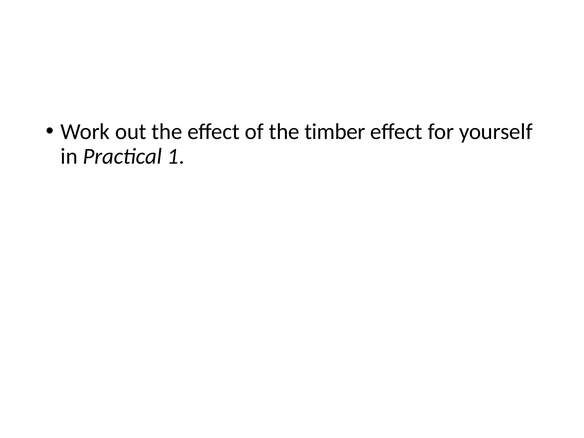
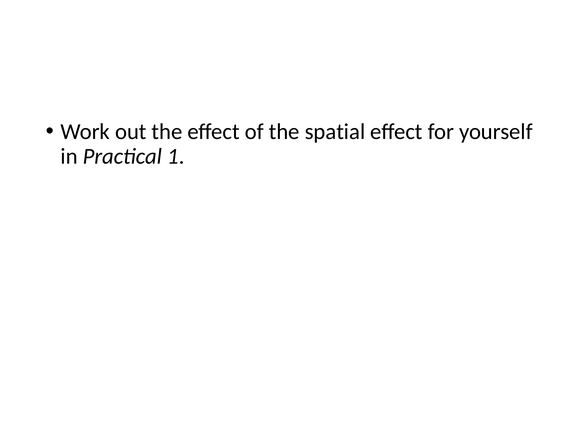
timber: timber -> spatial
